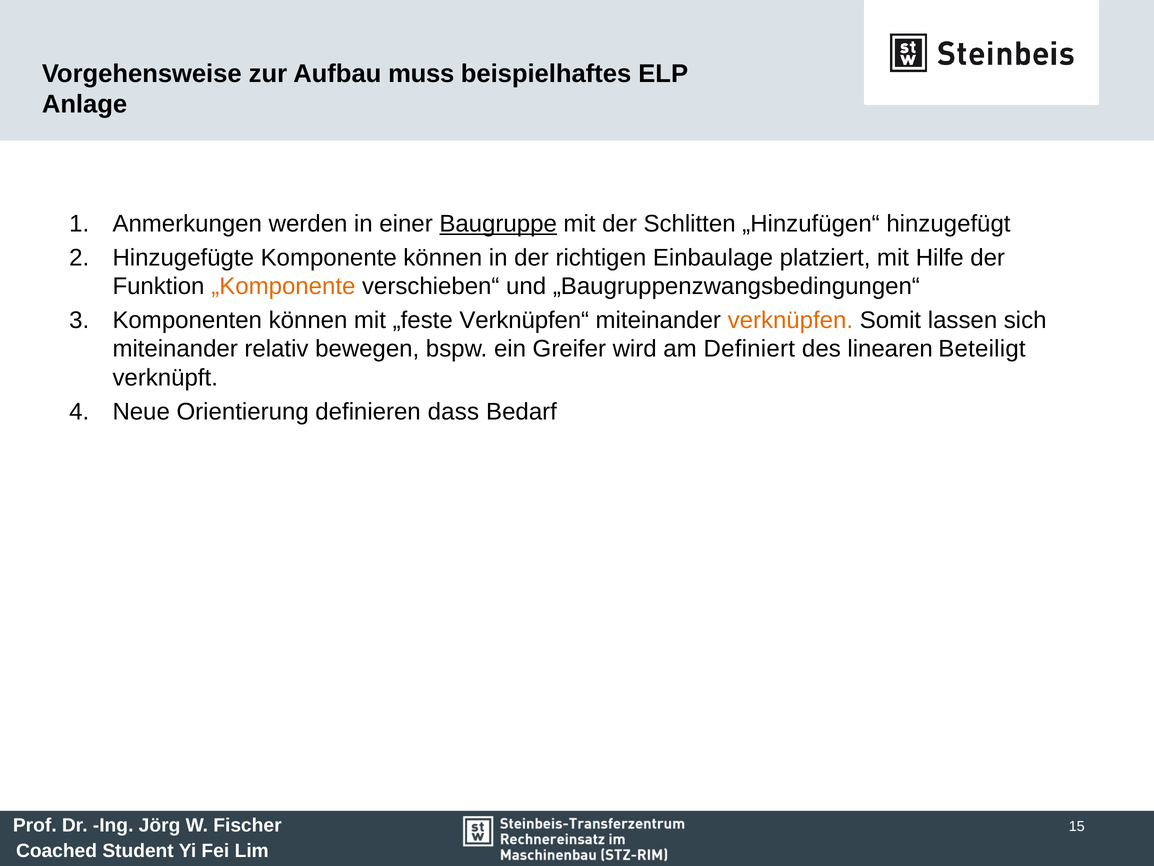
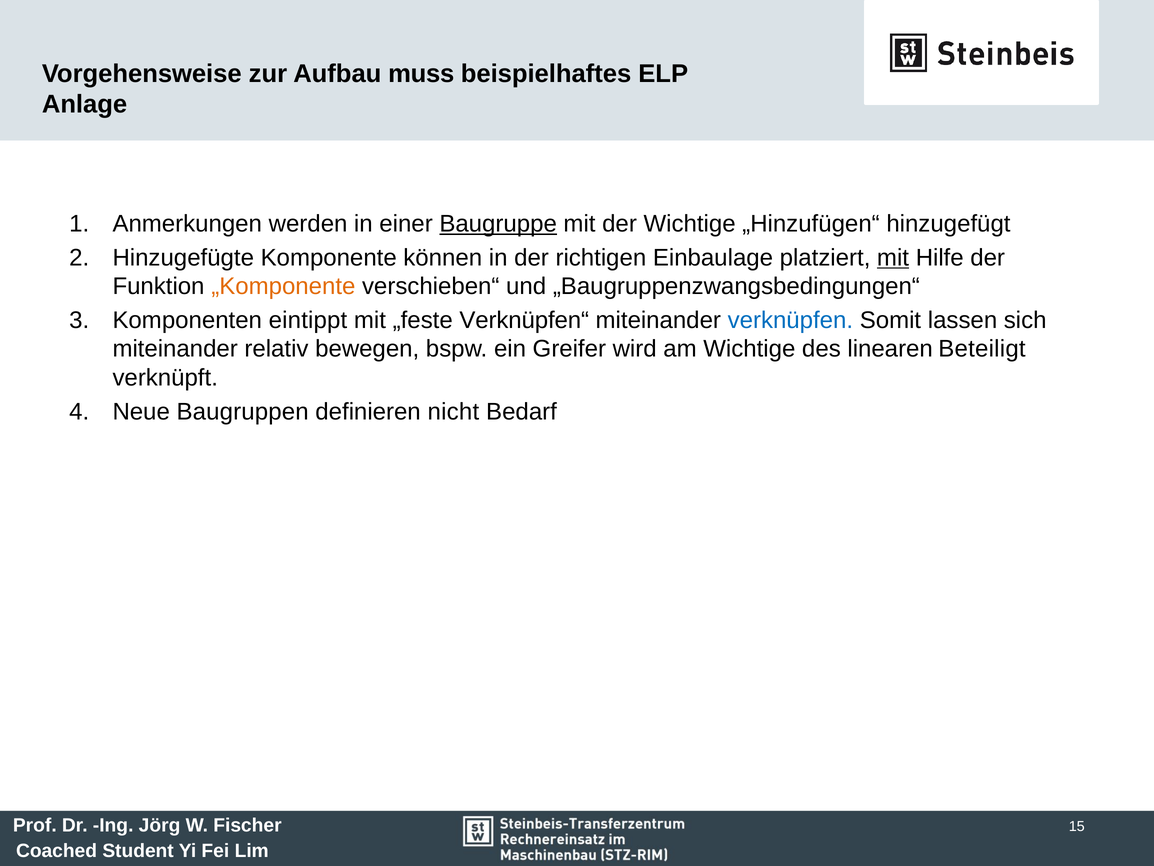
der Schlitten: Schlitten -> Wichtige
mit at (893, 257) underline: none -> present
Komponenten können: können -> eintippt
verknüpfen colour: orange -> blue
am Definiert: Definiert -> Wichtige
Orientierung: Orientierung -> Baugruppen
dass: dass -> nicht
